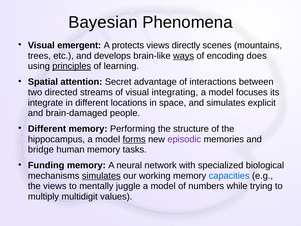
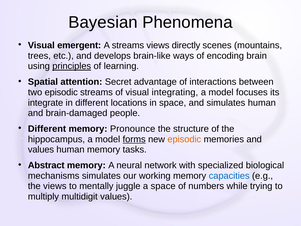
A protects: protects -> streams
ways underline: present -> none
does: does -> brain
two directed: directed -> episodic
simulates explicit: explicit -> human
Performing: Performing -> Pronounce
episodic at (184, 139) colour: purple -> orange
bridge at (41, 149): bridge -> values
Funding: Funding -> Abstract
simulates at (101, 176) underline: present -> none
juggle a model: model -> space
